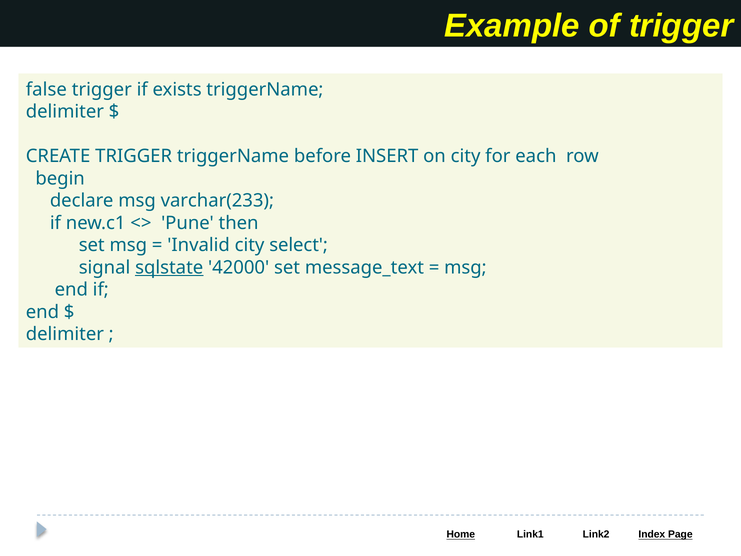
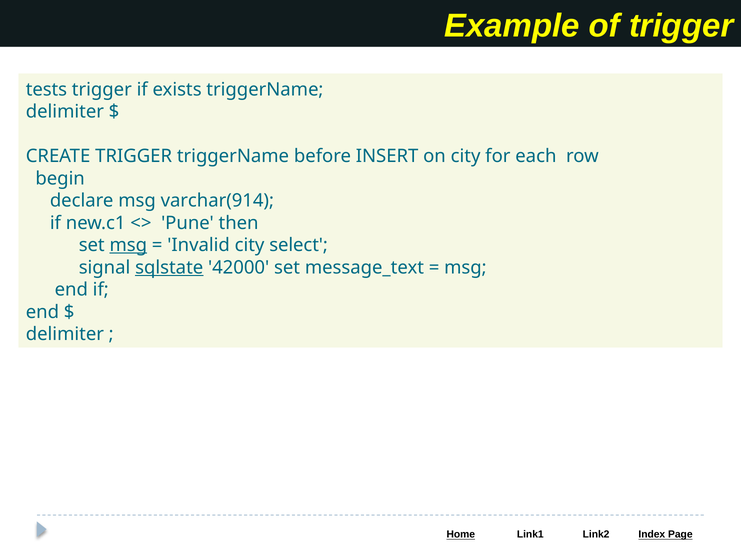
false: false -> tests
varchar(233: varchar(233 -> varchar(914
msg at (128, 245) underline: none -> present
